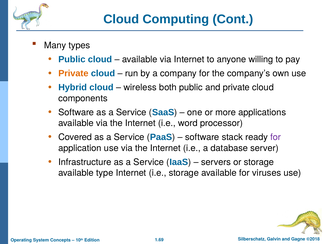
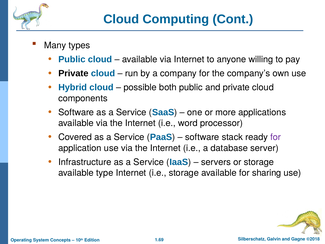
Private at (73, 73) colour: orange -> black
wireless: wireless -> possible
viruses: viruses -> sharing
